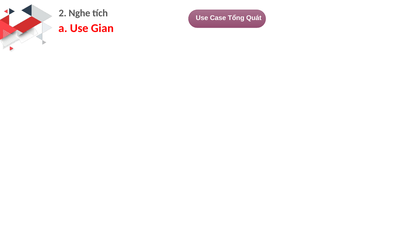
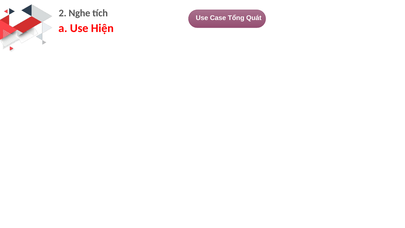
Gian: Gian -> Hiện
